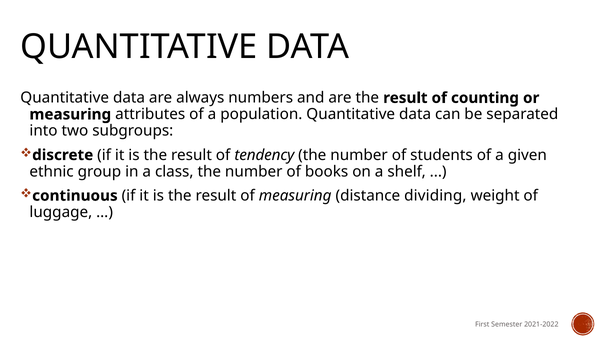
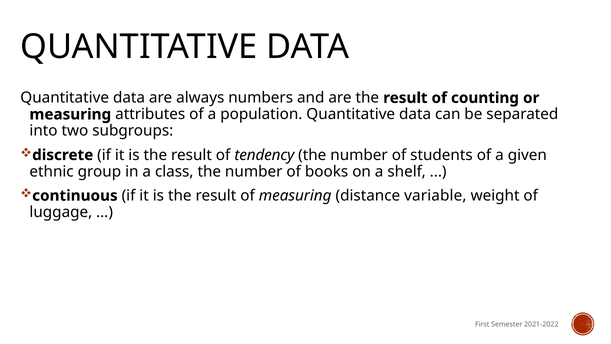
dividing: dividing -> variable
